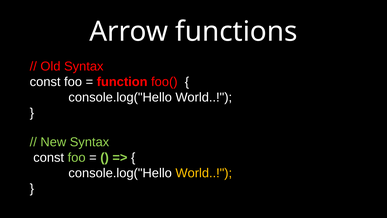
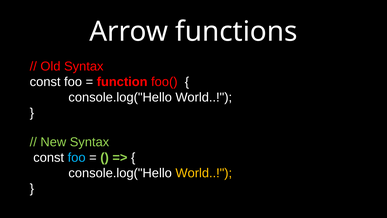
foo at (77, 157) colour: light green -> light blue
